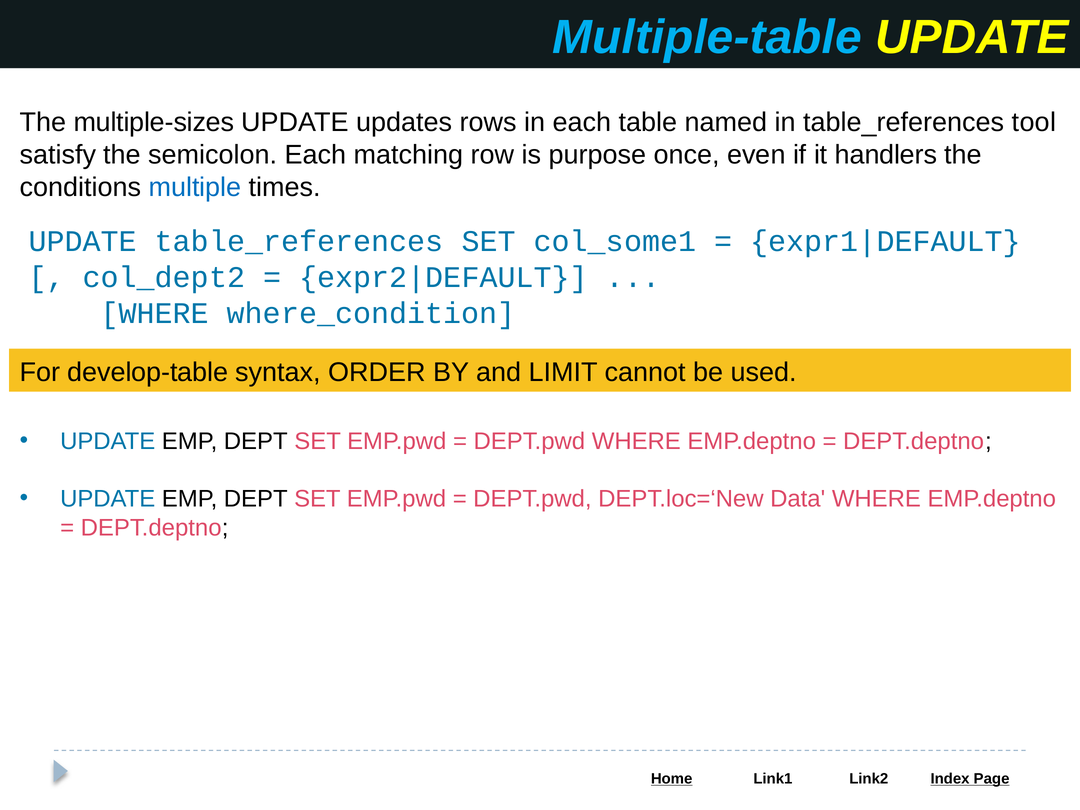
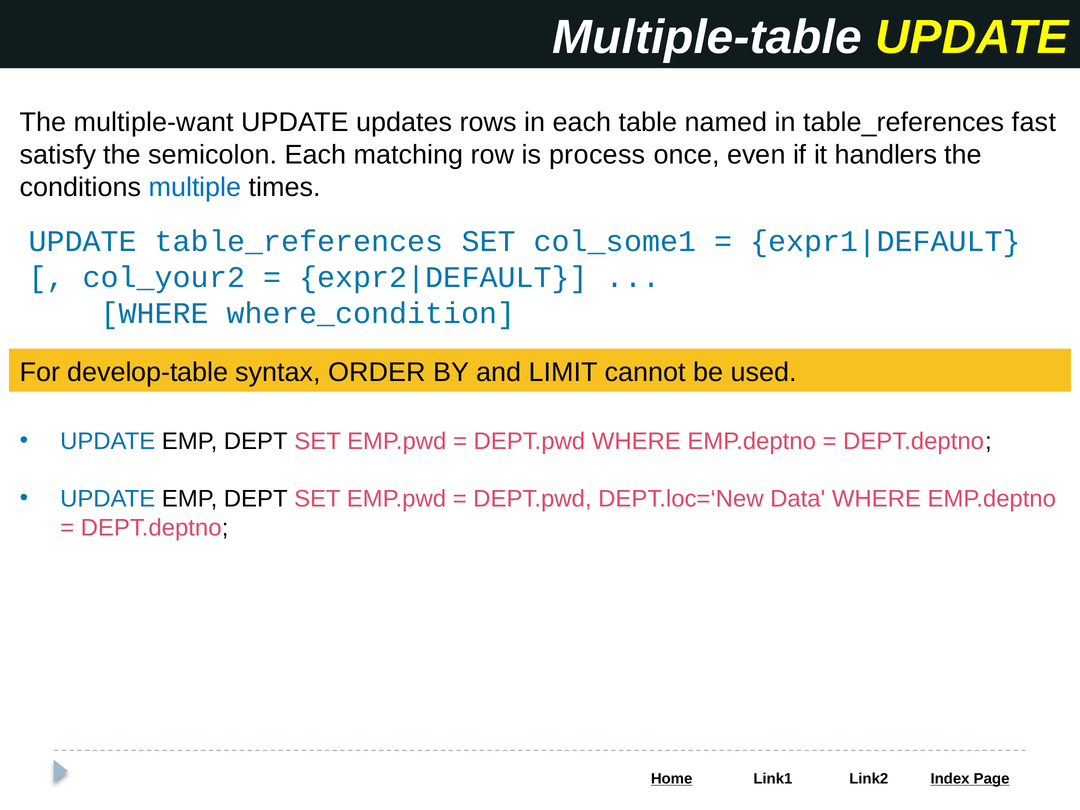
Multiple-table colour: light blue -> white
multiple-sizes: multiple-sizes -> multiple-want
tool: tool -> fast
purpose: purpose -> process
col_dept2: col_dept2 -> col_your2
